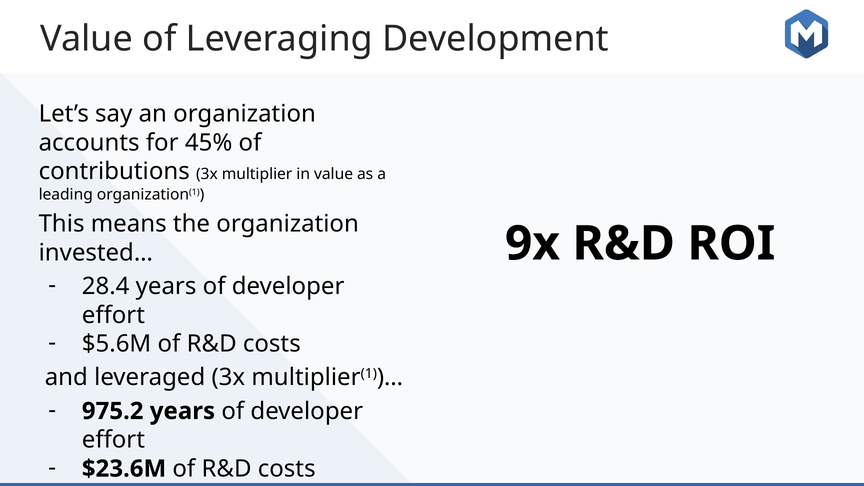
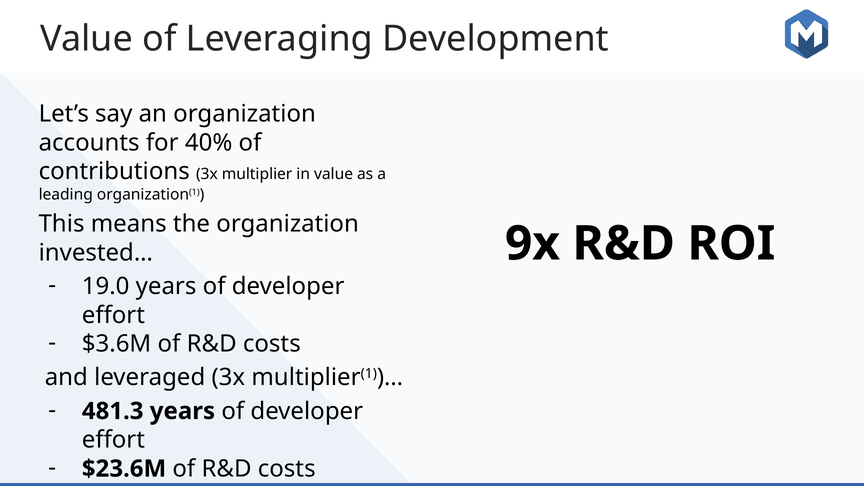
45%: 45% -> 40%
28.4: 28.4 -> 19.0
$5.6M: $5.6M -> $3.6M
975.2: 975.2 -> 481.3
